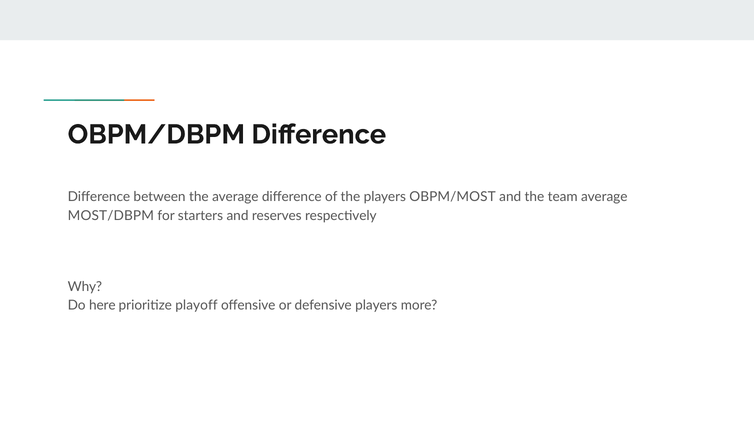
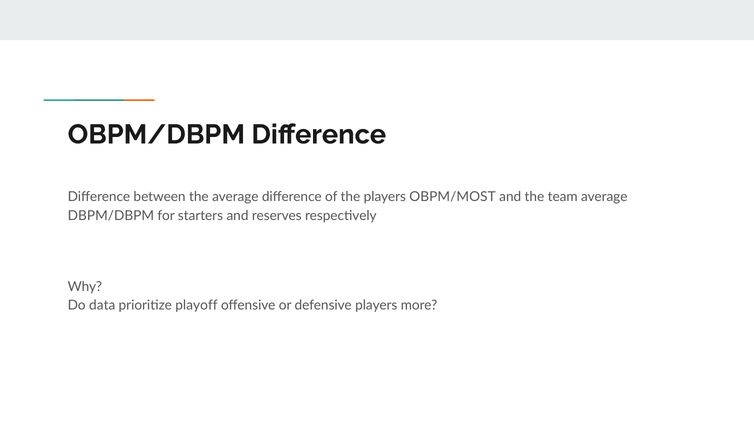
MOST/DBPM: MOST/DBPM -> DBPM/DBPM
here: here -> data
